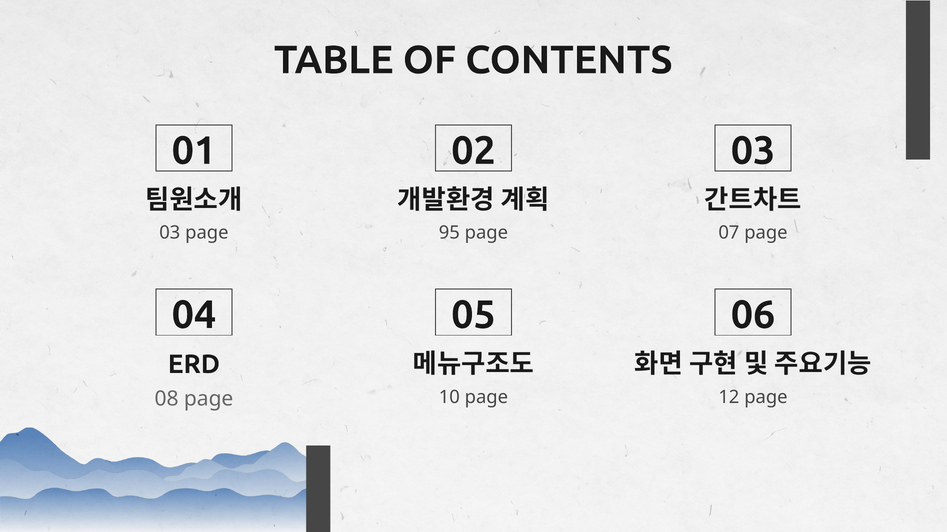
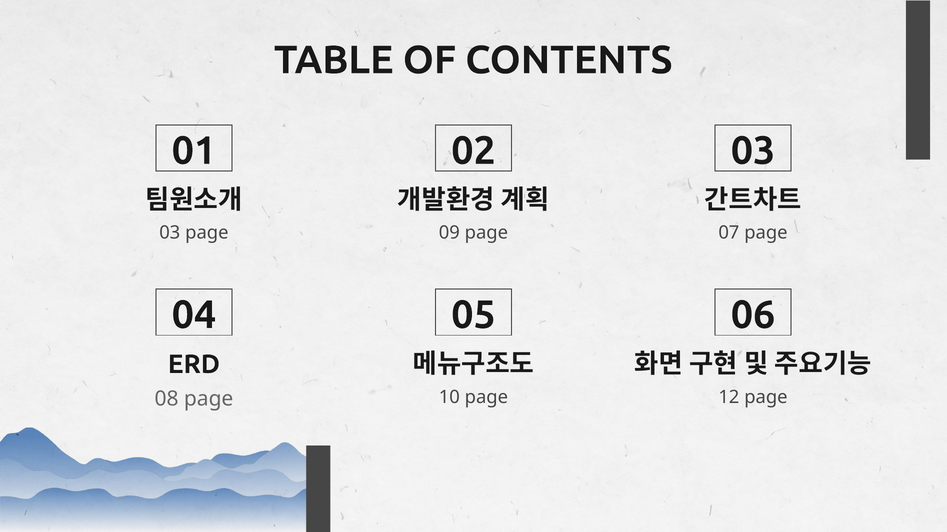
95: 95 -> 09
